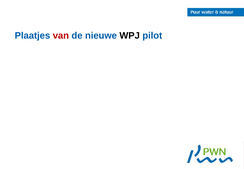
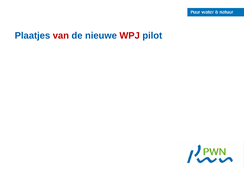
WPJ colour: black -> red
